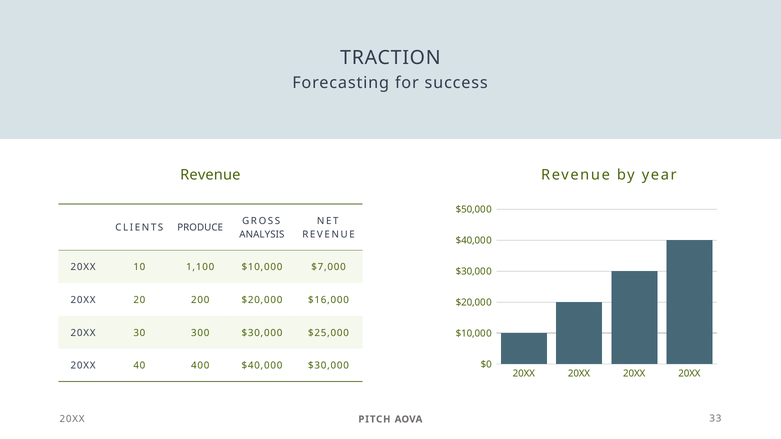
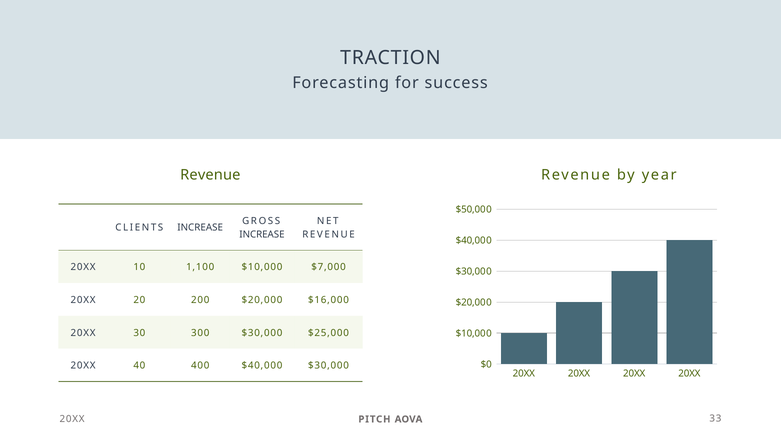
CLIENTS PRODUCE: PRODUCE -> INCREASE
ANALYSIS at (262, 234): ANALYSIS -> INCREASE
